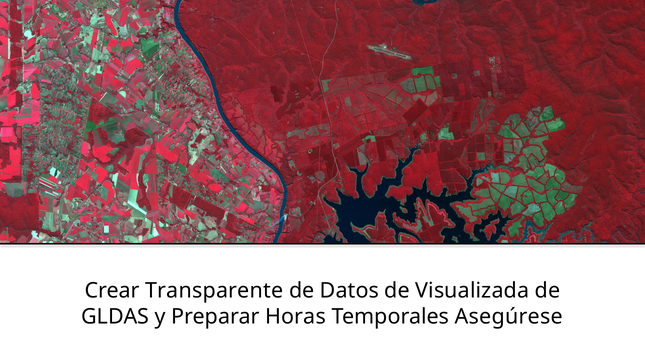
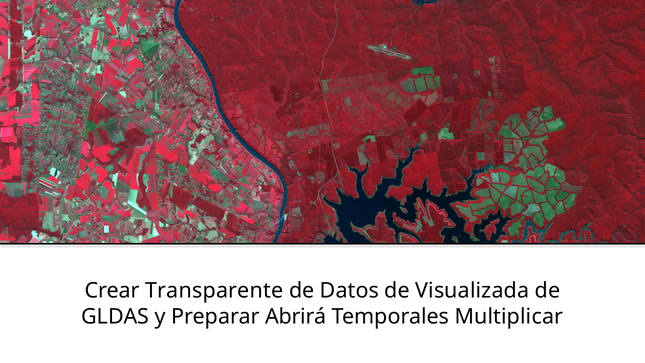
Horas: Horas -> Abrirá
Asegúrese: Asegúrese -> Multiplicar
